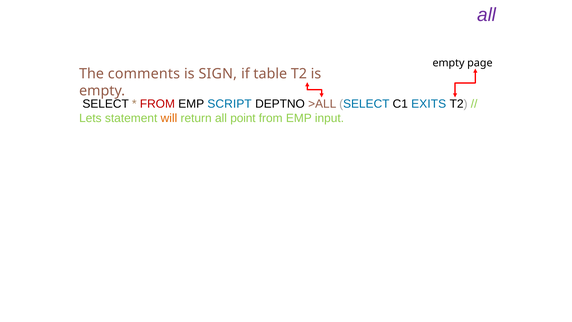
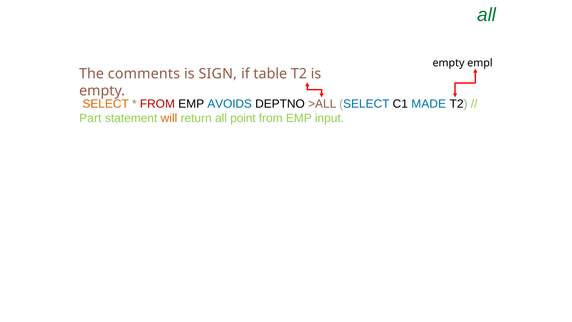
all at (487, 15) colour: purple -> green
page: page -> empl
SELECT at (106, 104) colour: black -> orange
SCRIPT: SCRIPT -> AVOIDS
EXITS: EXITS -> MADE
Lets: Lets -> Part
